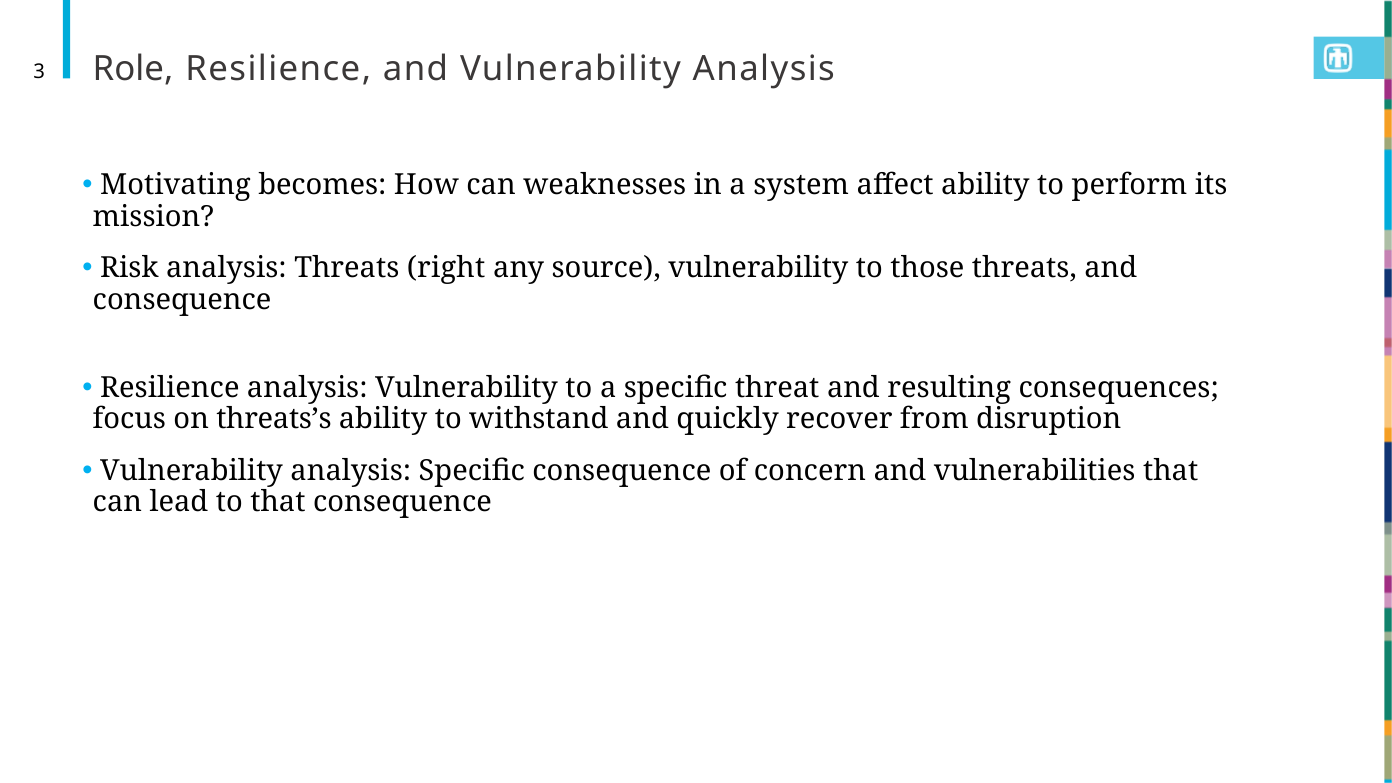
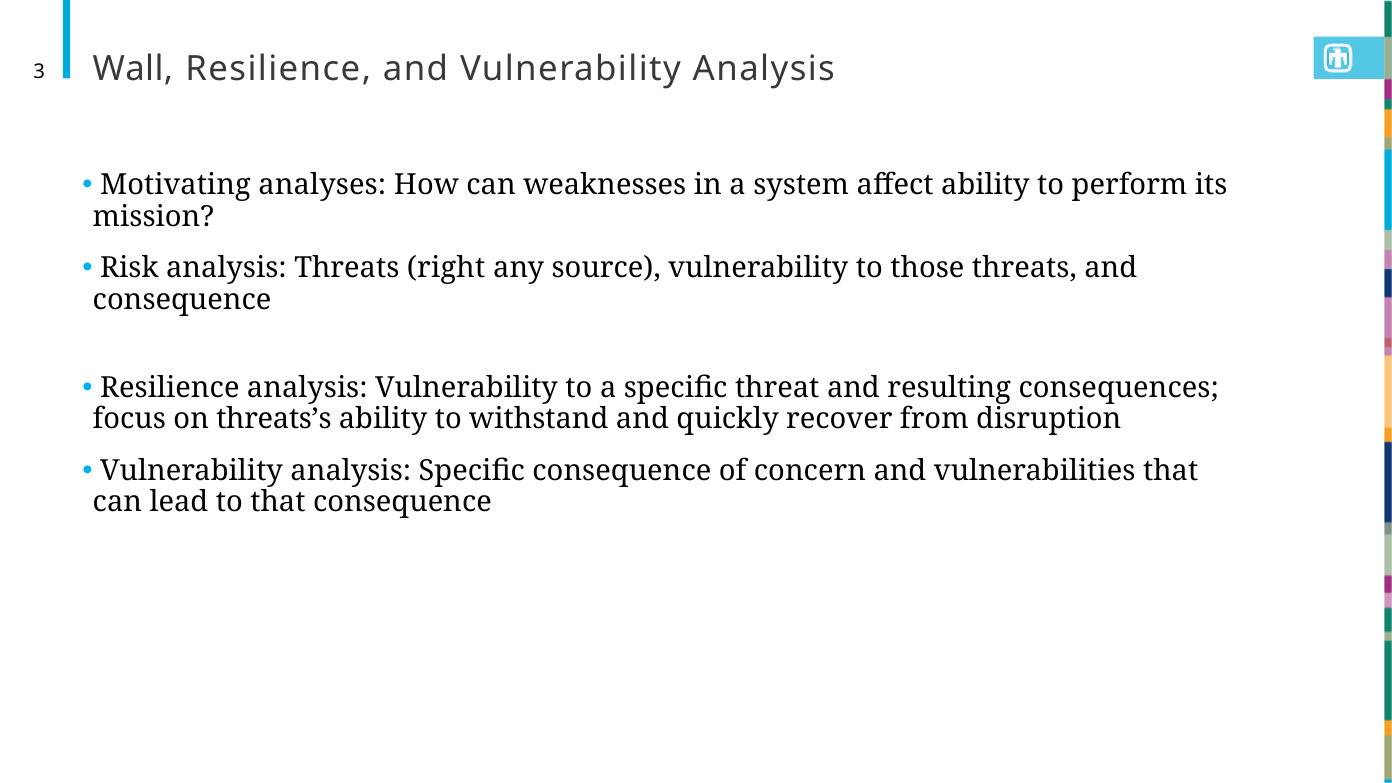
Role: Role -> Wall
becomes: becomes -> analyses
